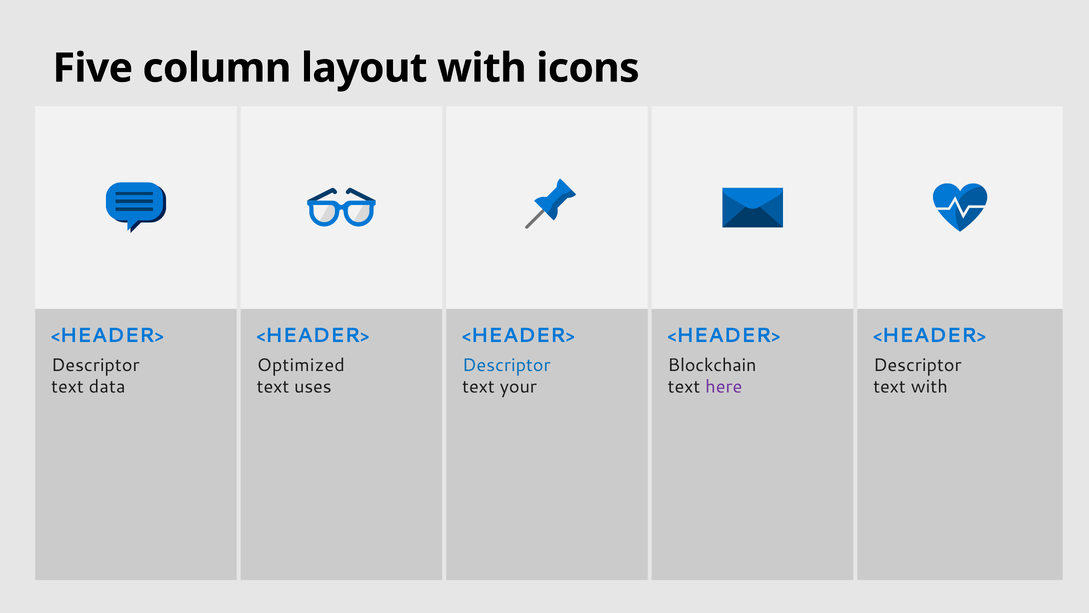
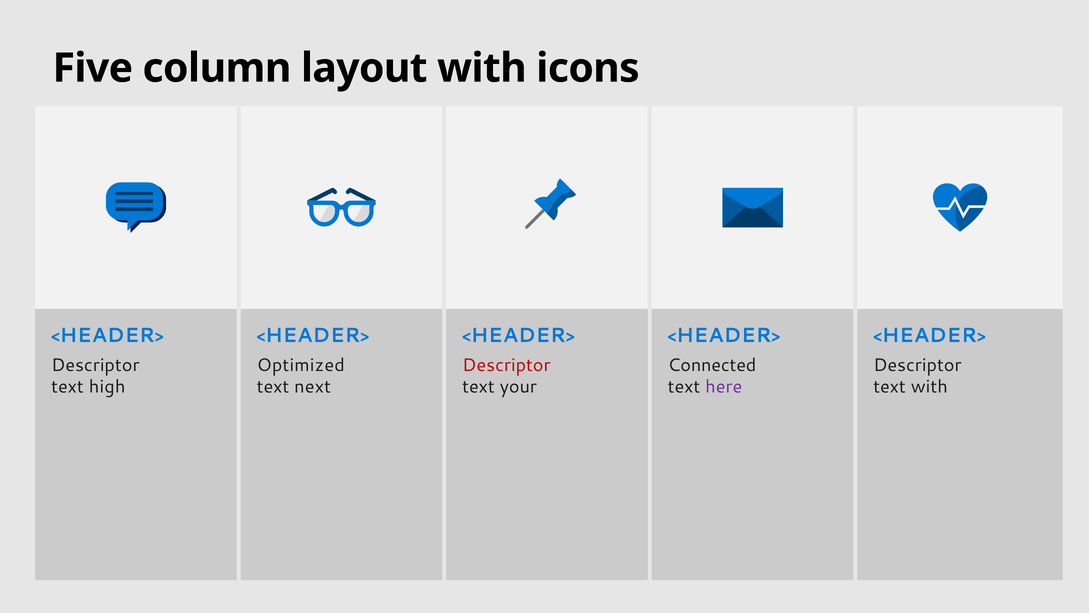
Descriptor at (506, 365) colour: blue -> red
Blockchain: Blockchain -> Connected
data: data -> high
uses: uses -> next
